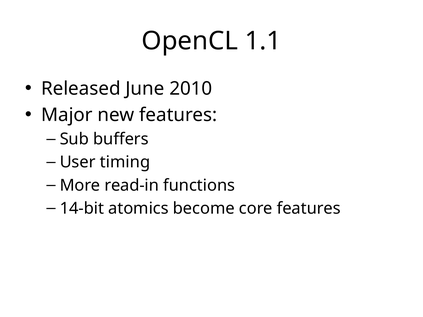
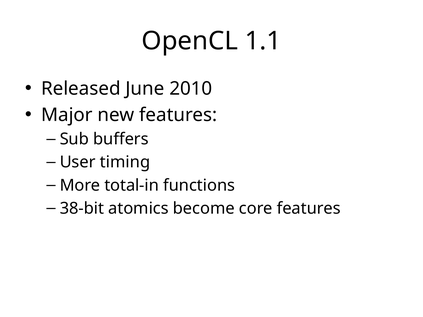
read-in: read-in -> total-in
14-bit: 14-bit -> 38-bit
